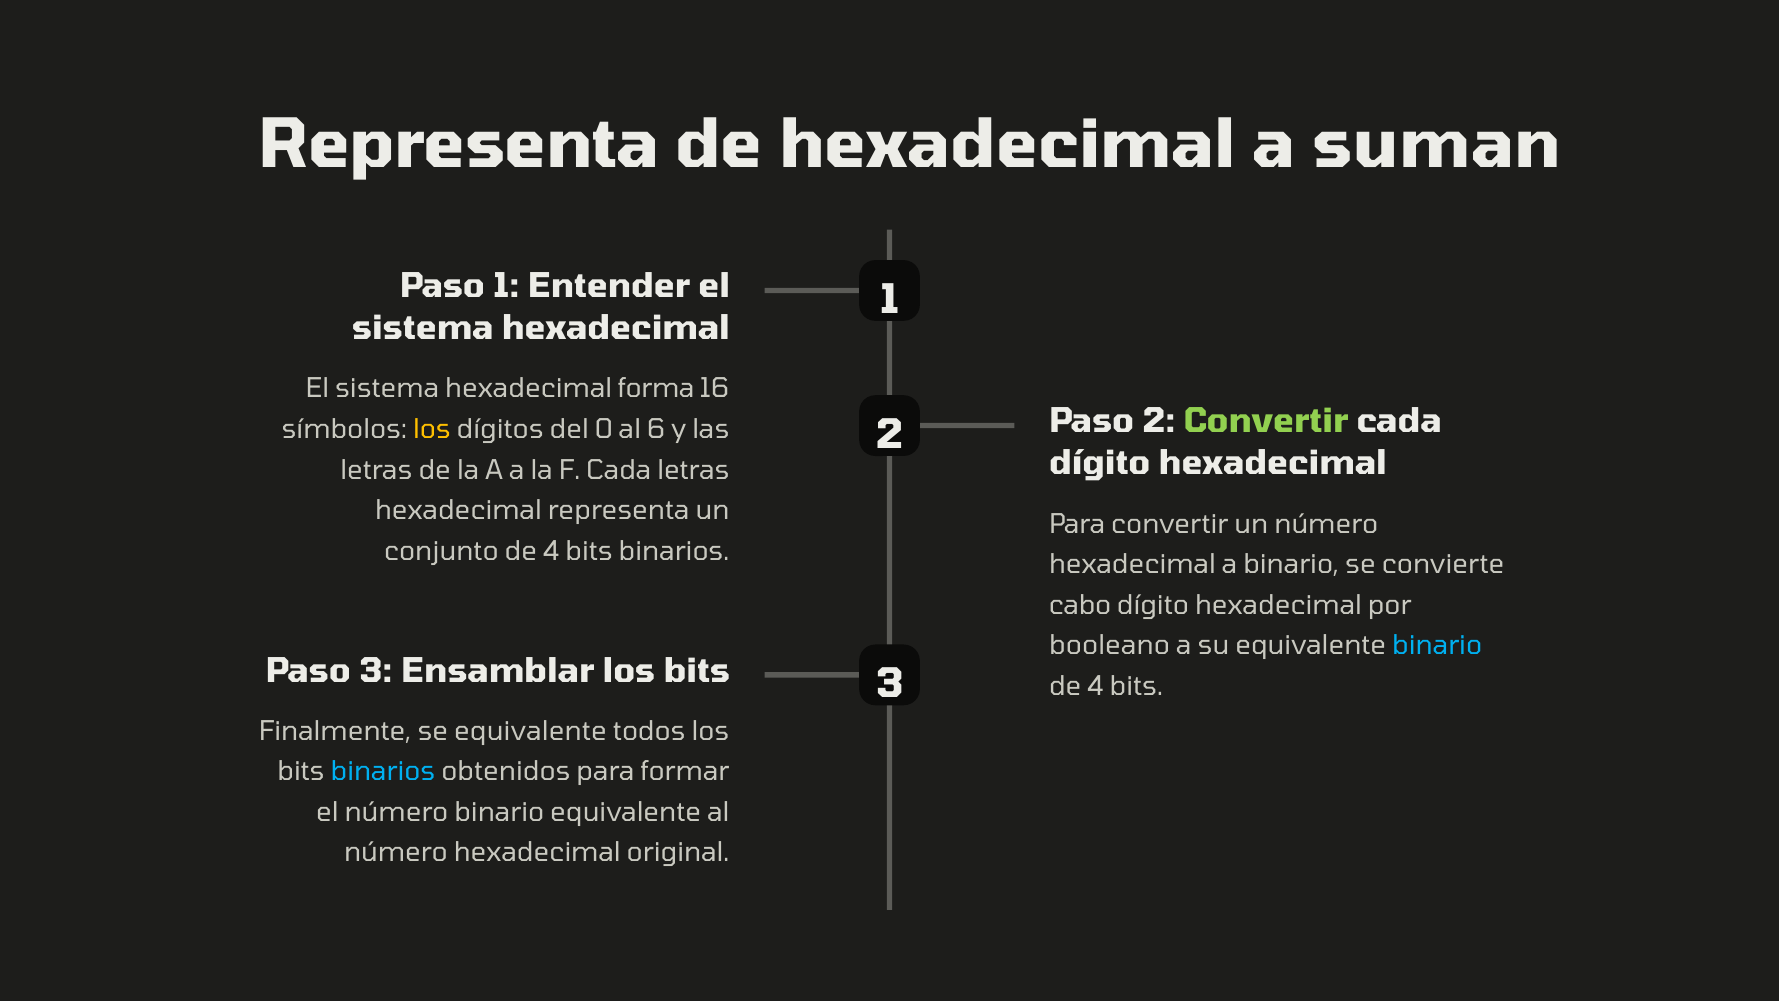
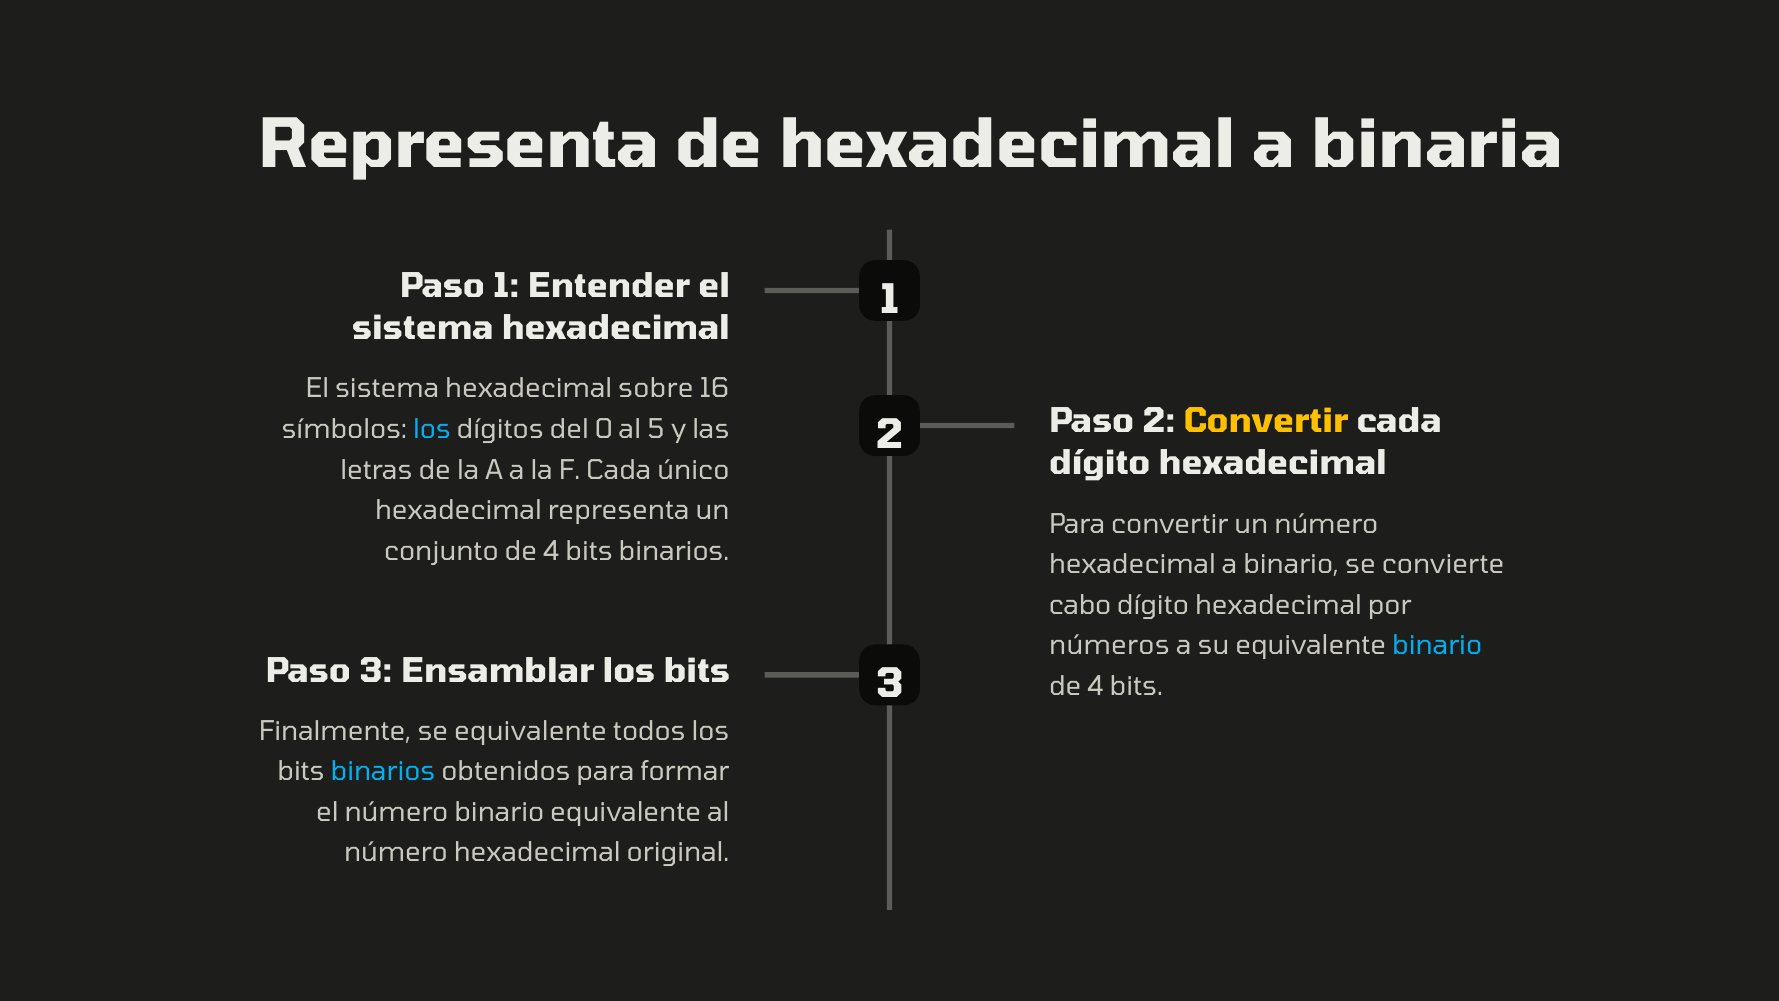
suman: suman -> binaria
forma: forma -> sobre
los at (432, 429) colour: yellow -> light blue
6: 6 -> 5
Convertir at (1266, 421) colour: light green -> yellow
Cada letras: letras -> único
booleano: booleano -> números
